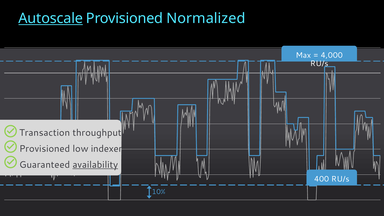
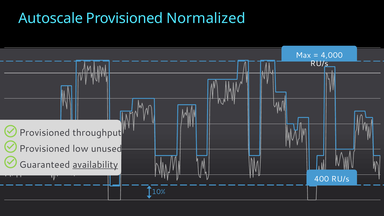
Autoscale underline: present -> none
Transaction at (45, 133): Transaction -> Provisioned
indexer: indexer -> unused
